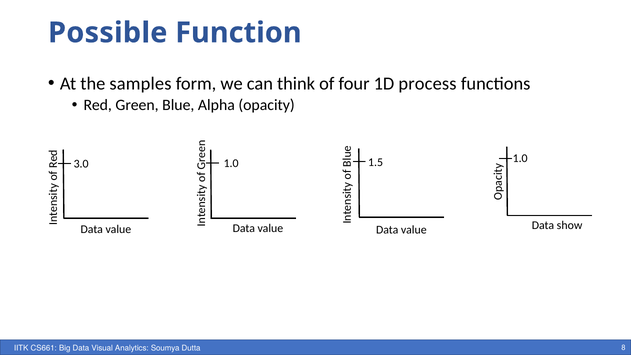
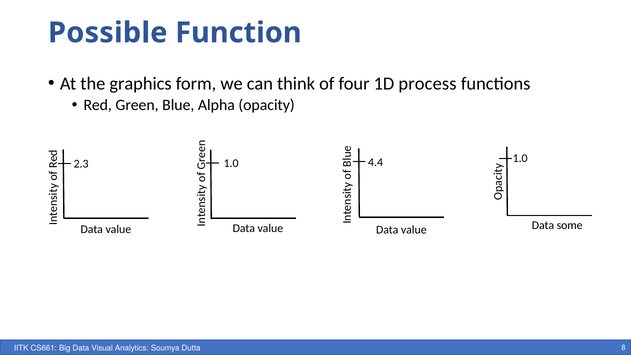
samples: samples -> graphics
1.5: 1.5 -> 4.4
3.0: 3.0 -> 2.3
show: show -> some
